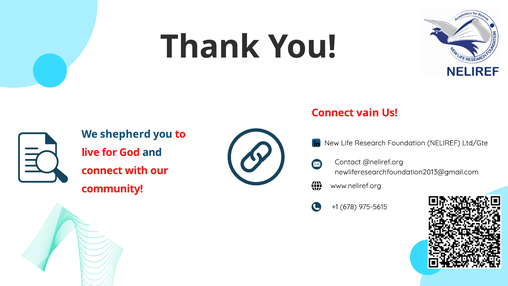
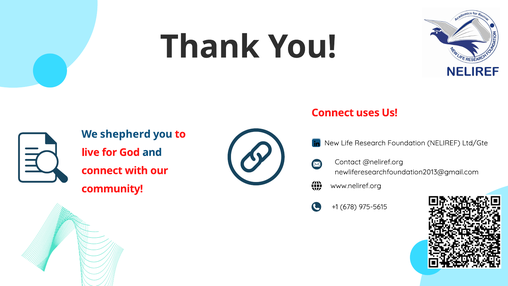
vain: vain -> uses
